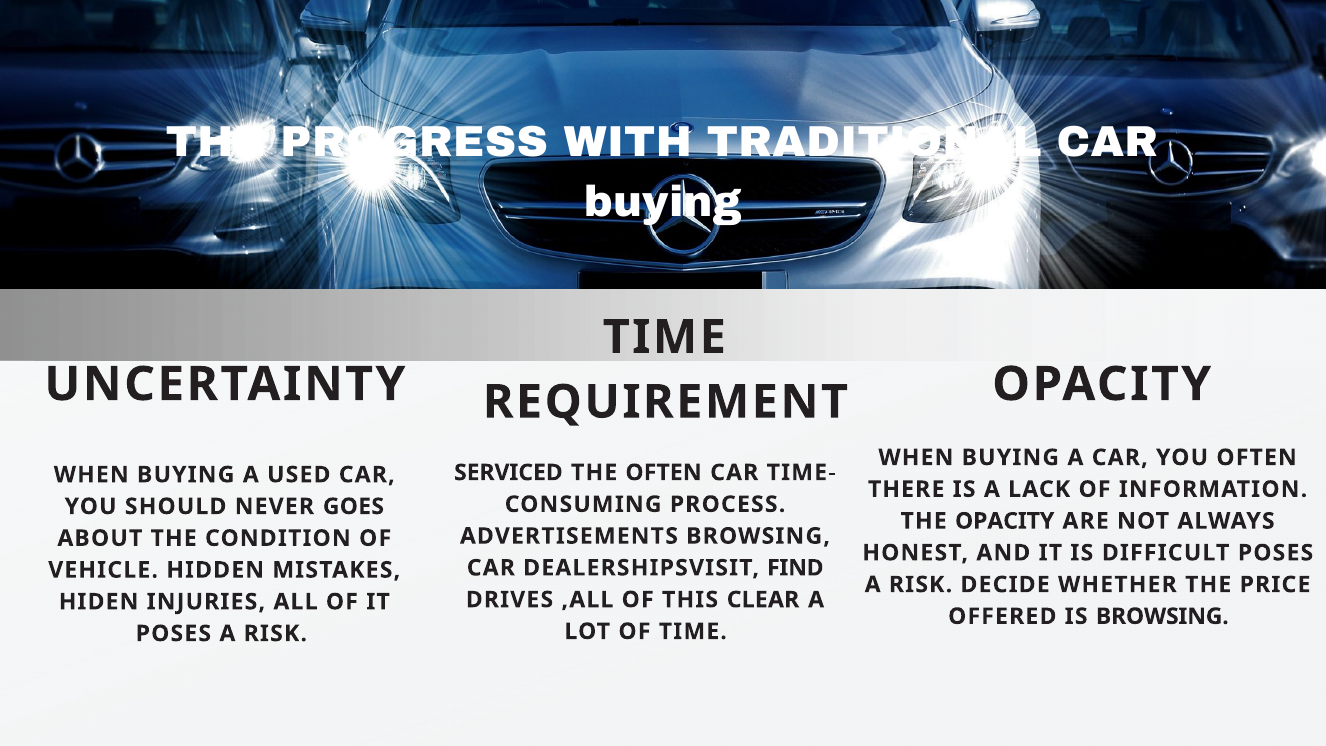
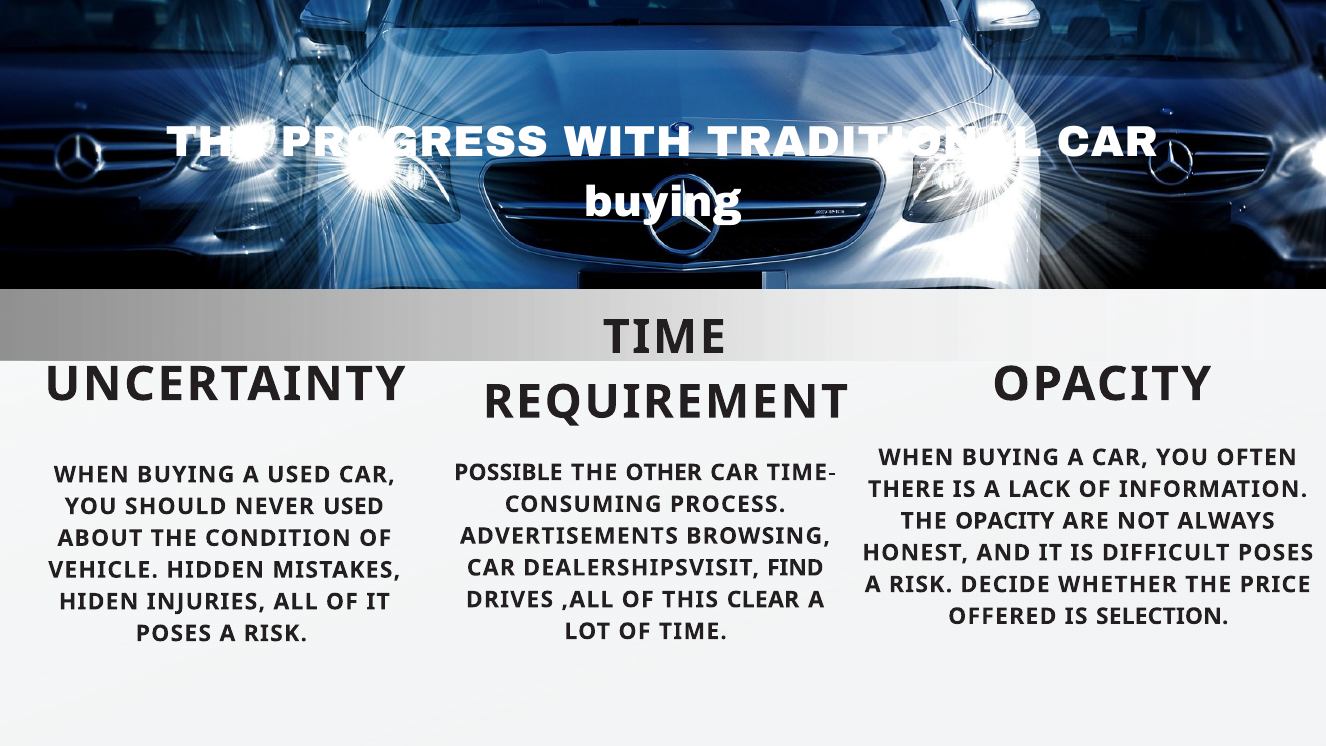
SERVICED: SERVICED -> POSSIBLE
THE OFTEN: OFTEN -> OTHER
NEVER GOES: GOES -> USED
IS BROWSING: BROWSING -> SELECTION
